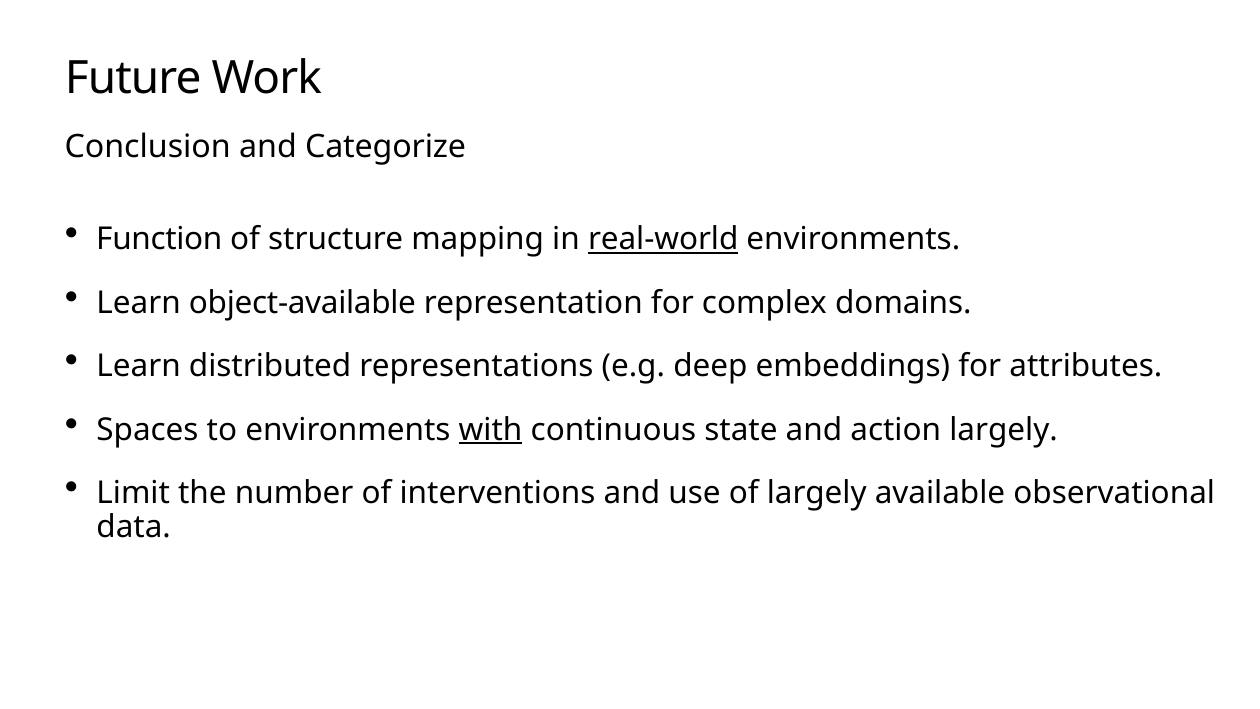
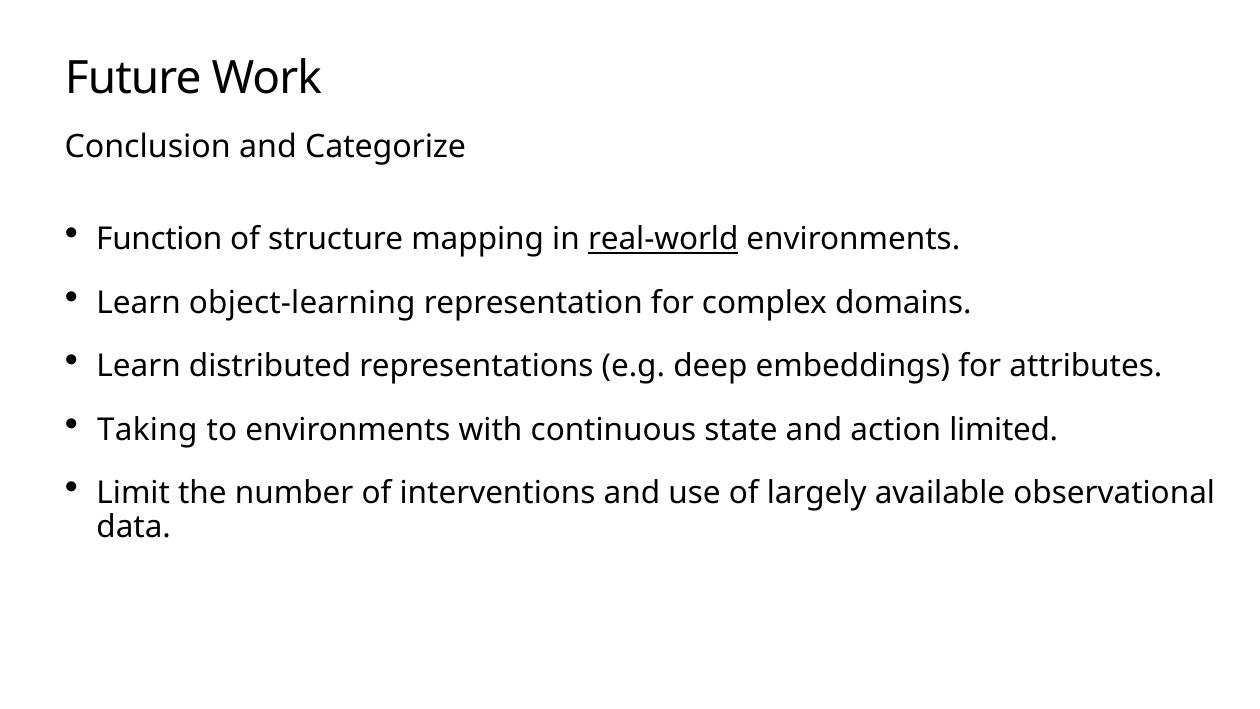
object-available: object-available -> object-learning
Spaces: Spaces -> Taking
with underline: present -> none
action largely: largely -> limited
